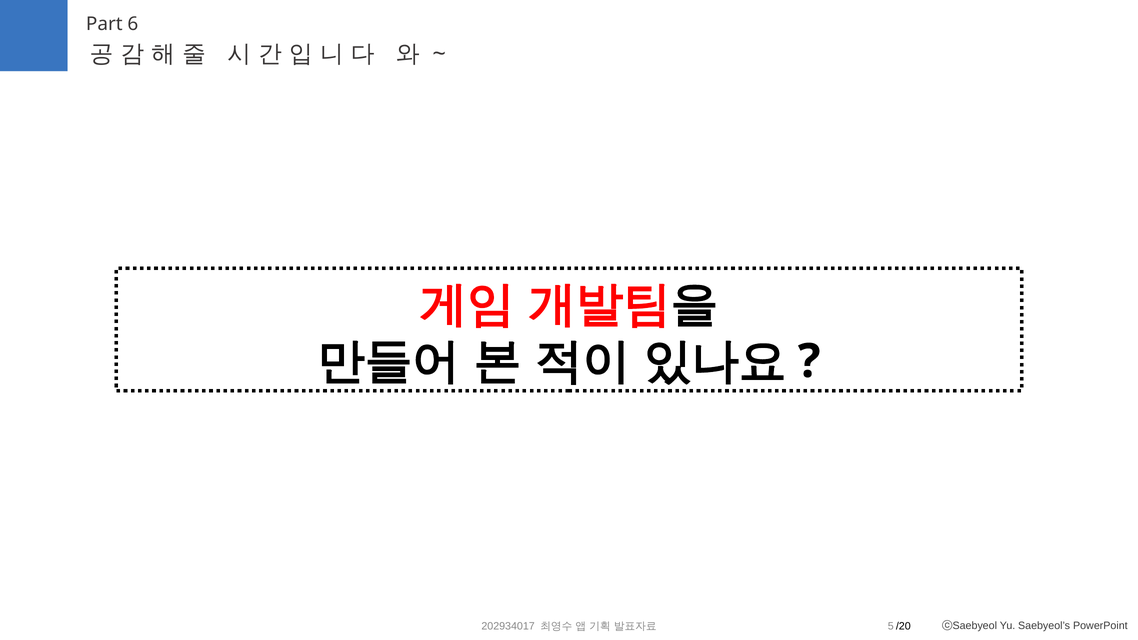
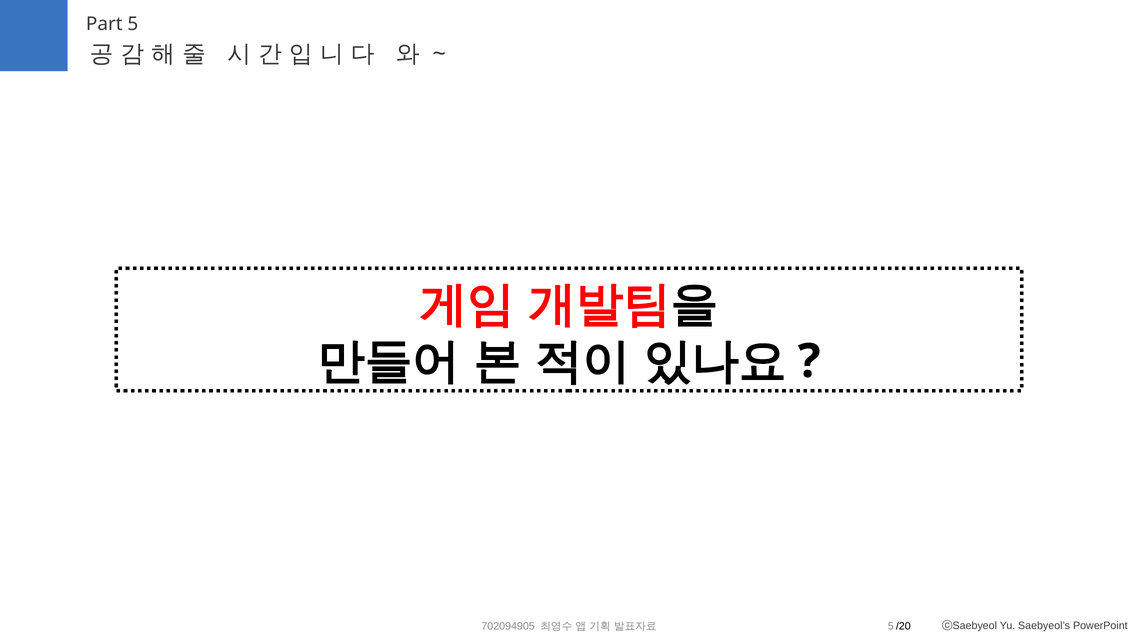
6: 6 -> 5
202934017: 202934017 -> 702094905
